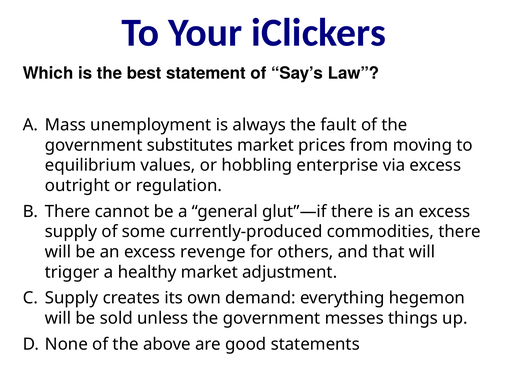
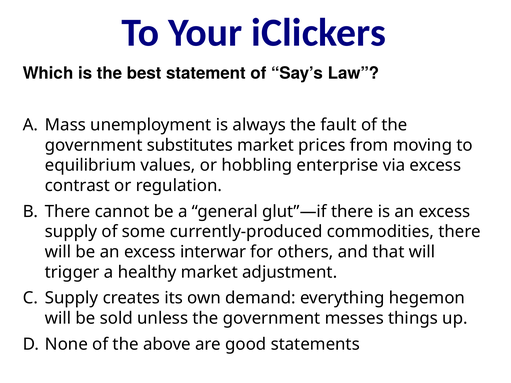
outright: outright -> contrast
revenge: revenge -> interwar
